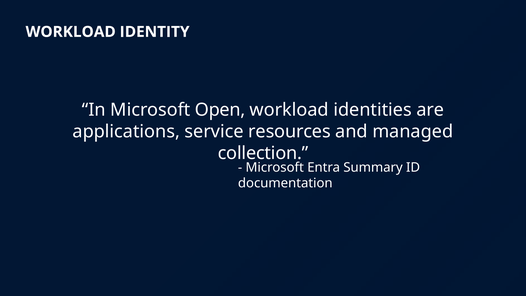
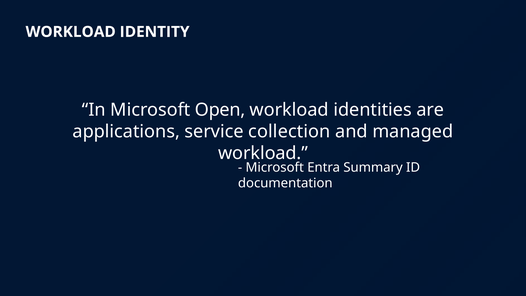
resources: resources -> collection
collection at (263, 153): collection -> workload
